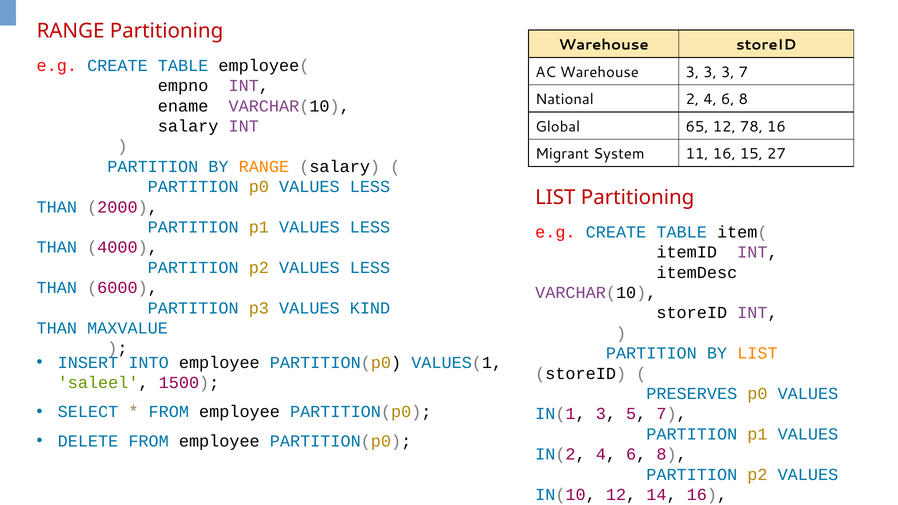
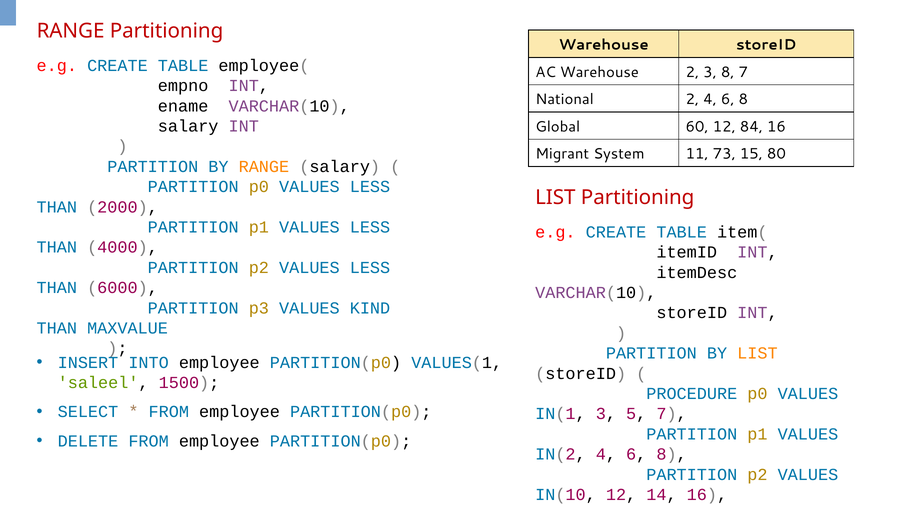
Warehouse 3: 3 -> 2
3 at (728, 72): 3 -> 8
65: 65 -> 60
78: 78 -> 84
11 16: 16 -> 73
27: 27 -> 80
PRESERVES: PRESERVES -> PROCEDURE
